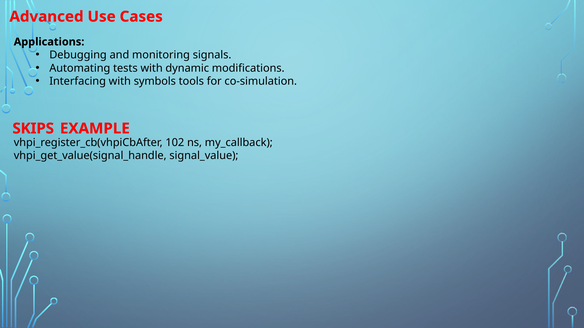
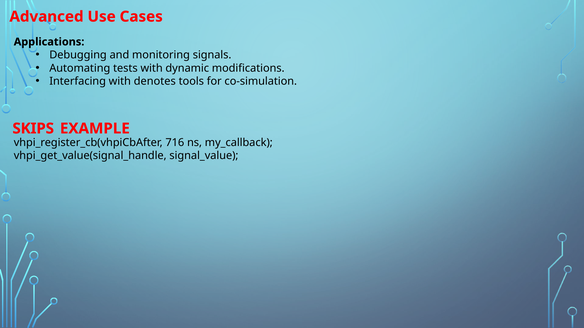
symbols: symbols -> denotes
102: 102 -> 716
